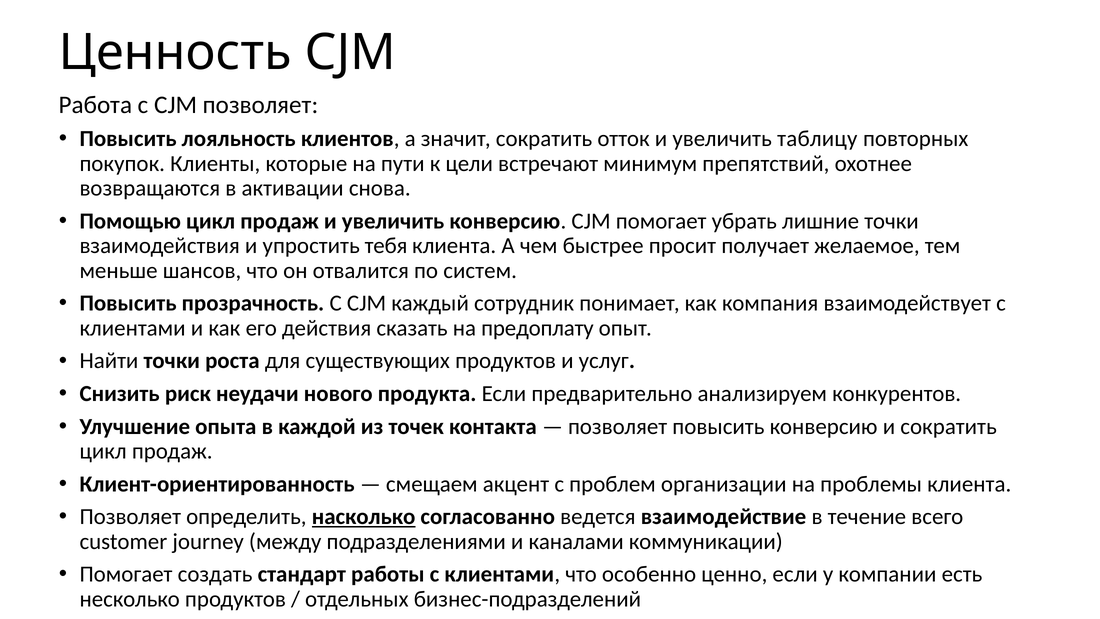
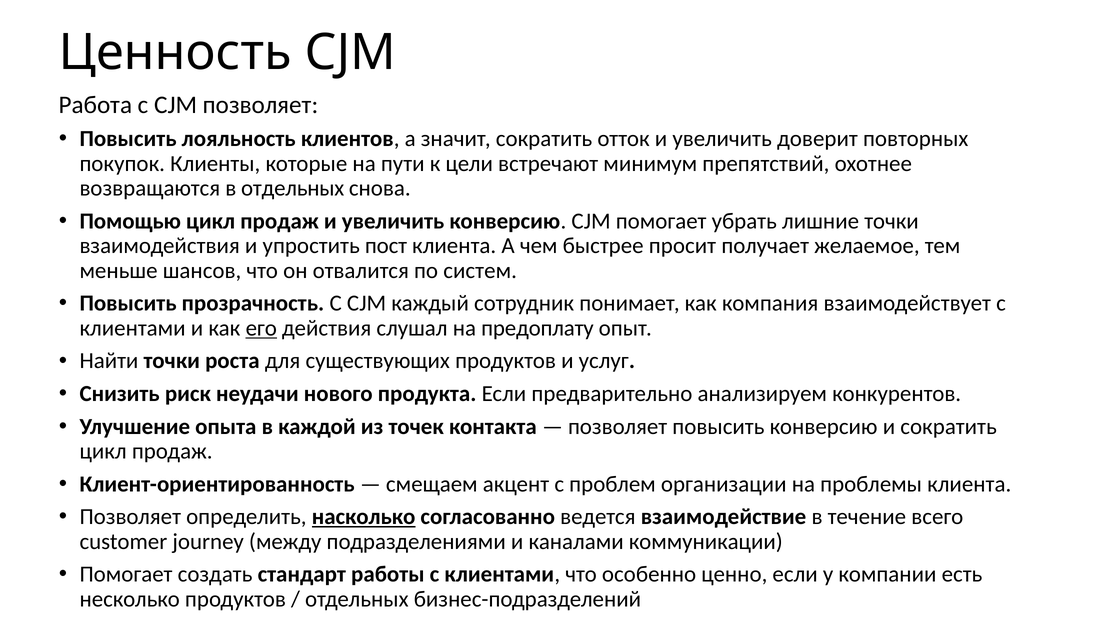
таблицу: таблицу -> доверит
в активации: активации -> отдельных
тебя: тебя -> пост
его underline: none -> present
сказать: сказать -> слушал
